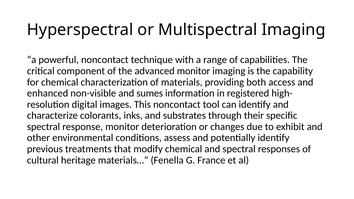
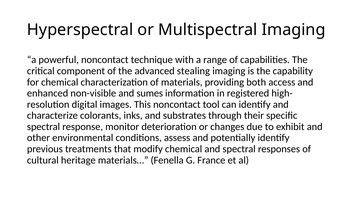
advanced monitor: monitor -> stealing
